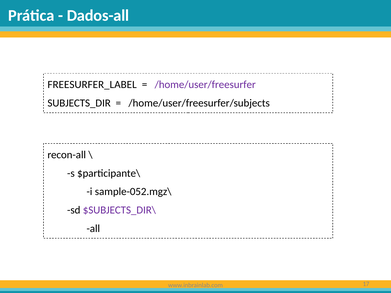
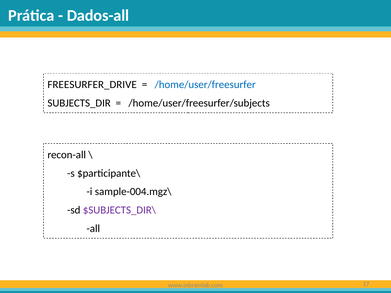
FREESURFER_LABEL: FREESURFER_LABEL -> FREESURFER_DRIVE
/home/user/freesurfer colour: purple -> blue
sample-052.mgz\: sample-052.mgz\ -> sample-004.mgz\
